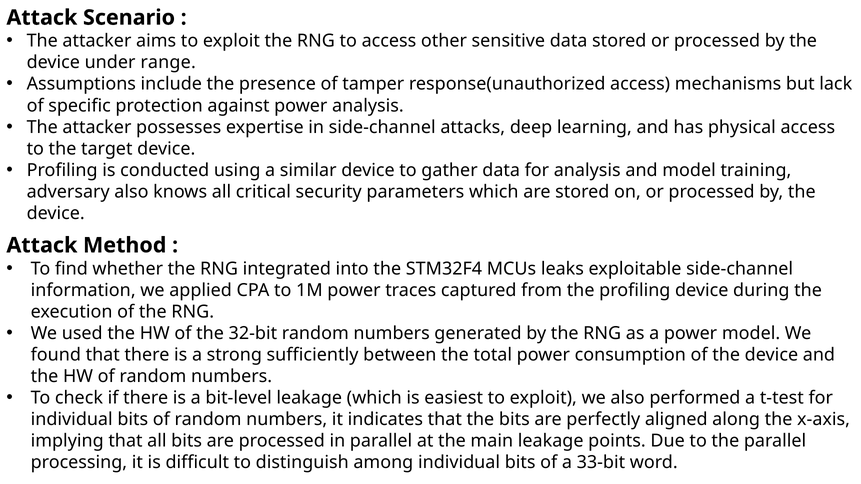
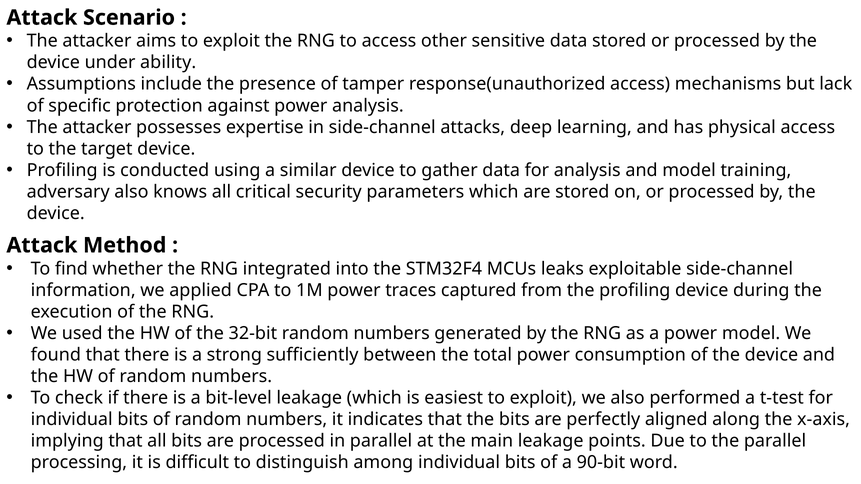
range: range -> ability
33-bit: 33-bit -> 90-bit
